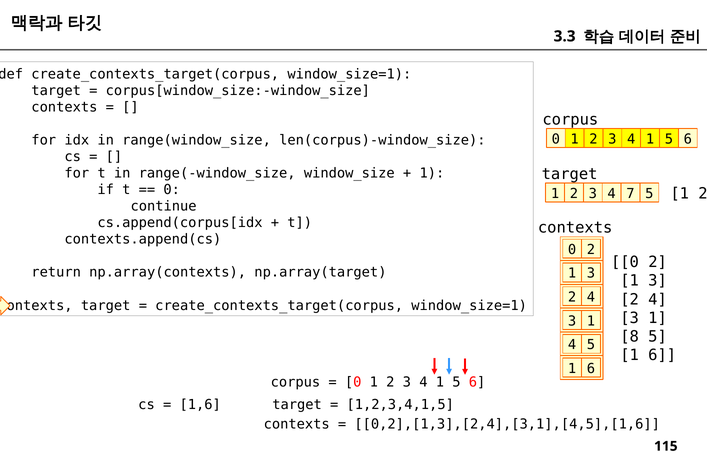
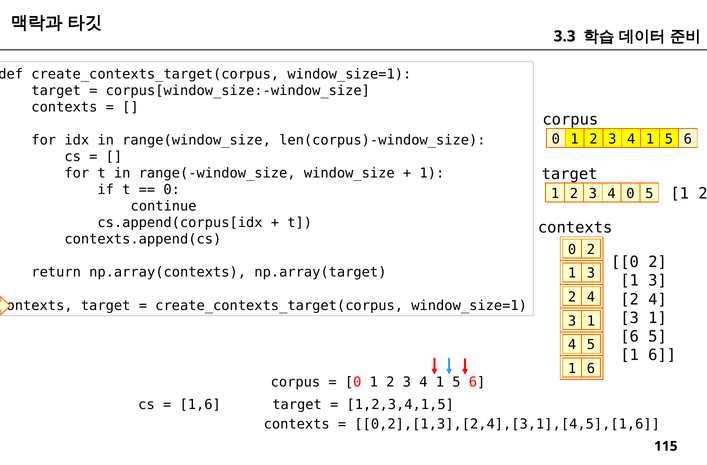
4 7: 7 -> 0
8 at (630, 336): 8 -> 6
